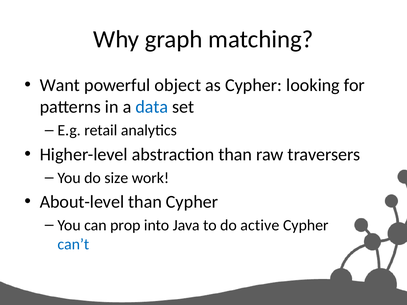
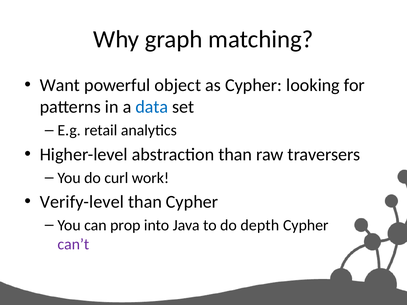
size: size -> curl
About-level: About-level -> Verify-level
active: active -> depth
can’t colour: blue -> purple
